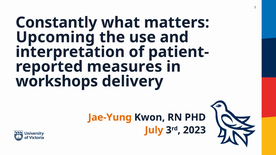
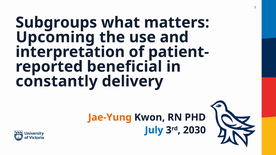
Constantly: Constantly -> Subgroups
measures: measures -> beneficial
workshops: workshops -> constantly
July colour: orange -> blue
2023: 2023 -> 2030
